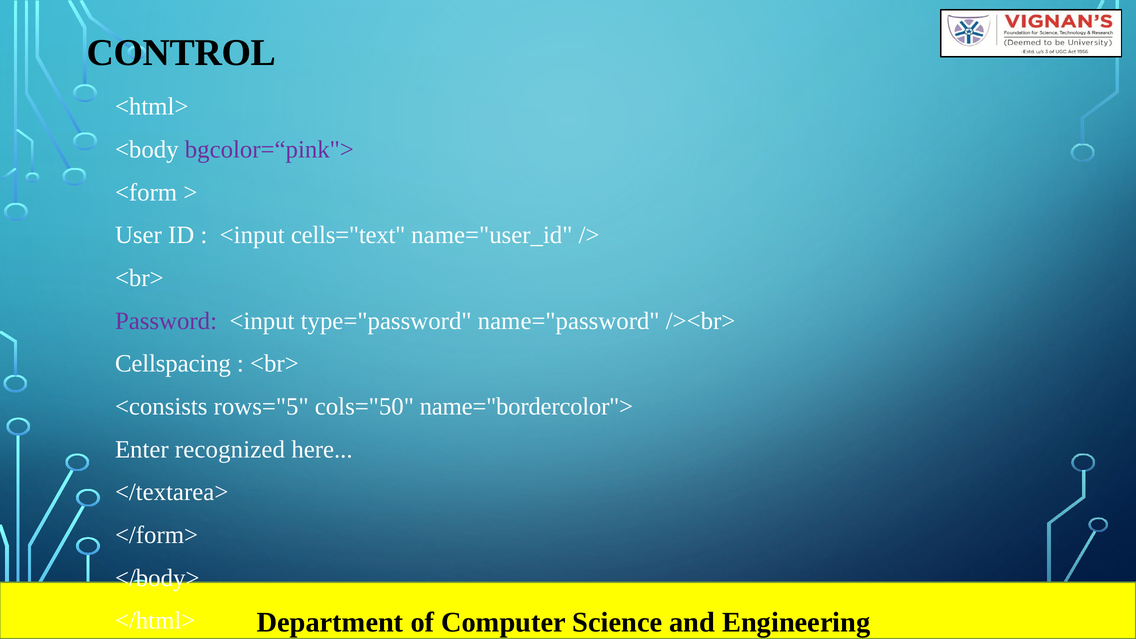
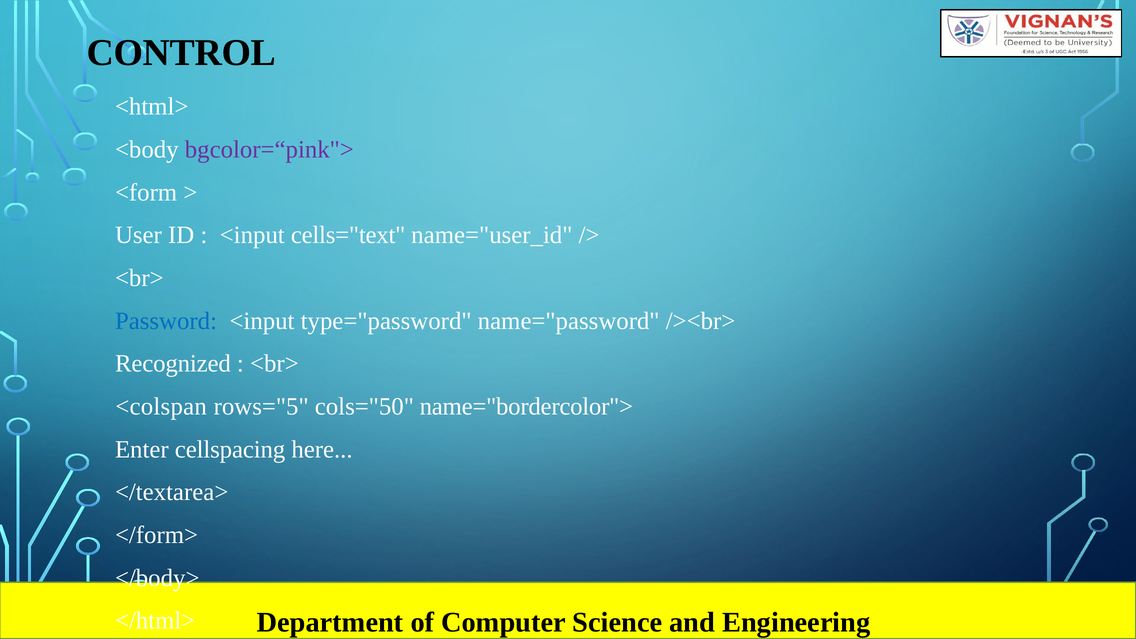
Password colour: purple -> blue
Cellspacing: Cellspacing -> Recognized
<consists: <consists -> <colspan
recognized: recognized -> cellspacing
